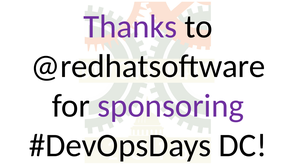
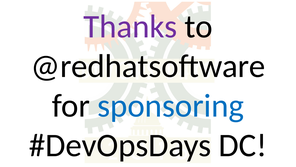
sponsoring colour: purple -> blue
